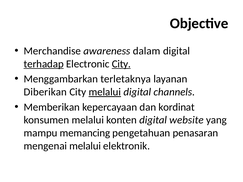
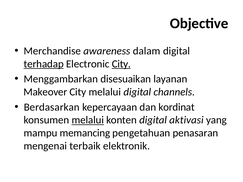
terletaknya: terletaknya -> disesuaikan
Diberikan: Diberikan -> Makeover
melalui at (105, 92) underline: present -> none
Memberikan: Memberikan -> Berdasarkan
melalui at (88, 120) underline: none -> present
website: website -> aktivasi
mengenai melalui: melalui -> terbaik
